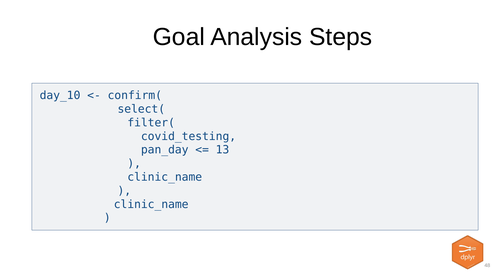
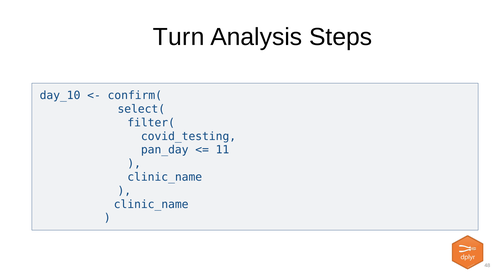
Goal: Goal -> Turn
13: 13 -> 11
